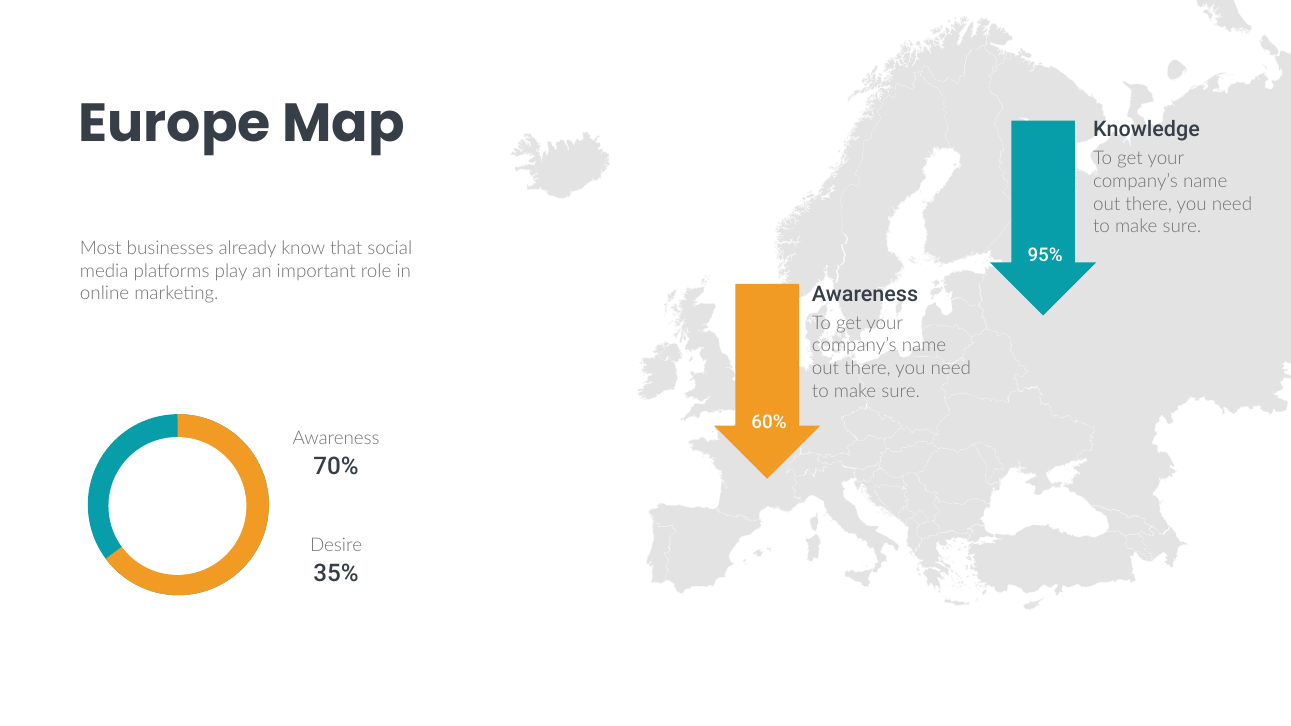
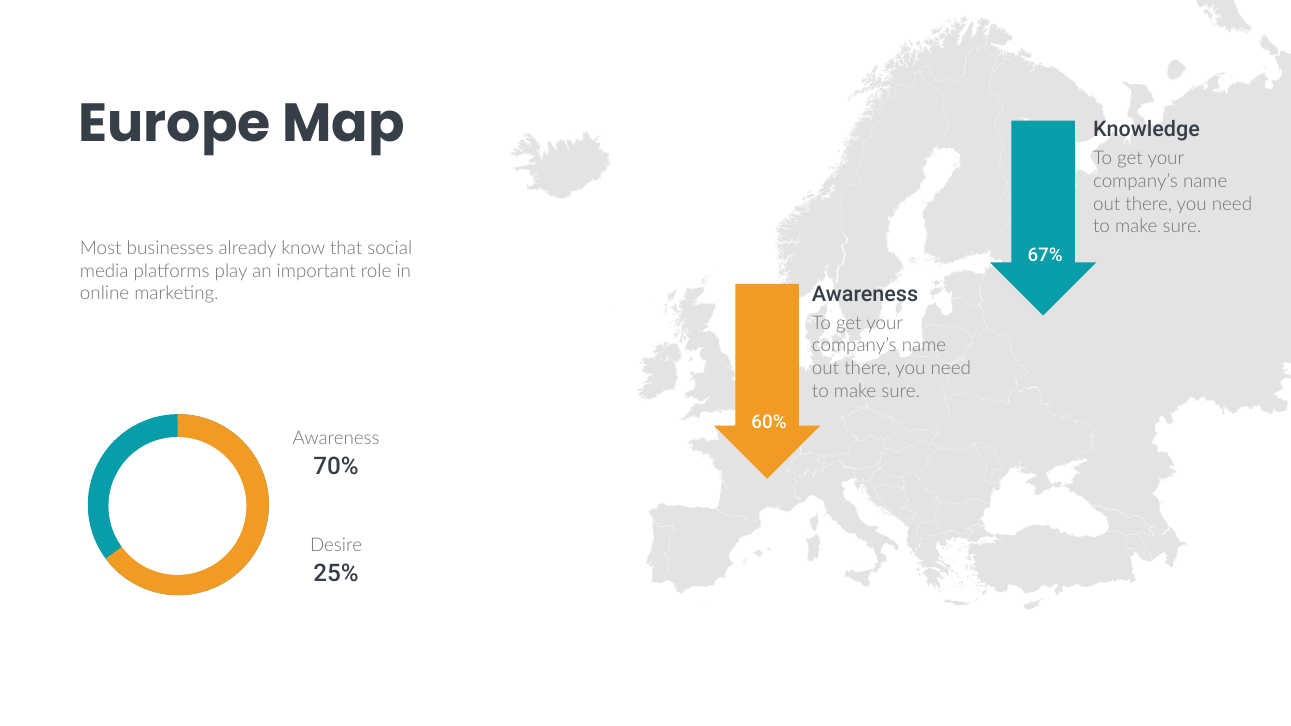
95%: 95% -> 67%
35%: 35% -> 25%
